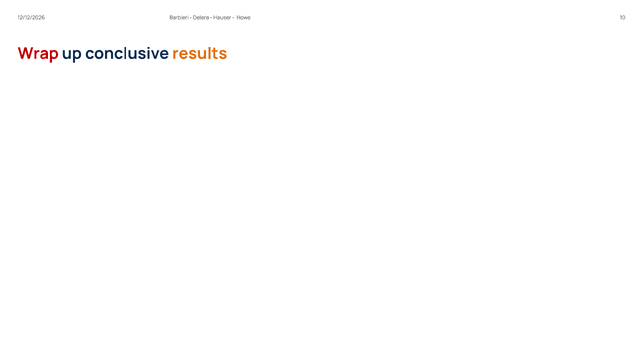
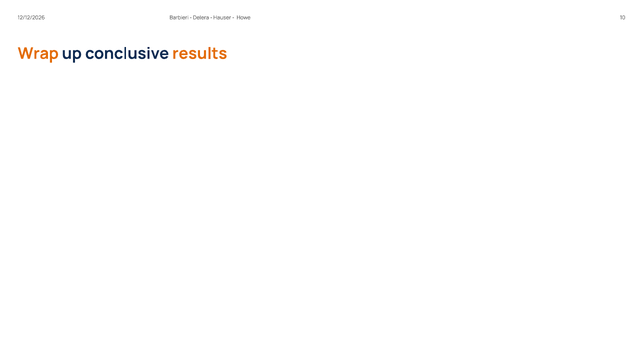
Wrap colour: red -> orange
